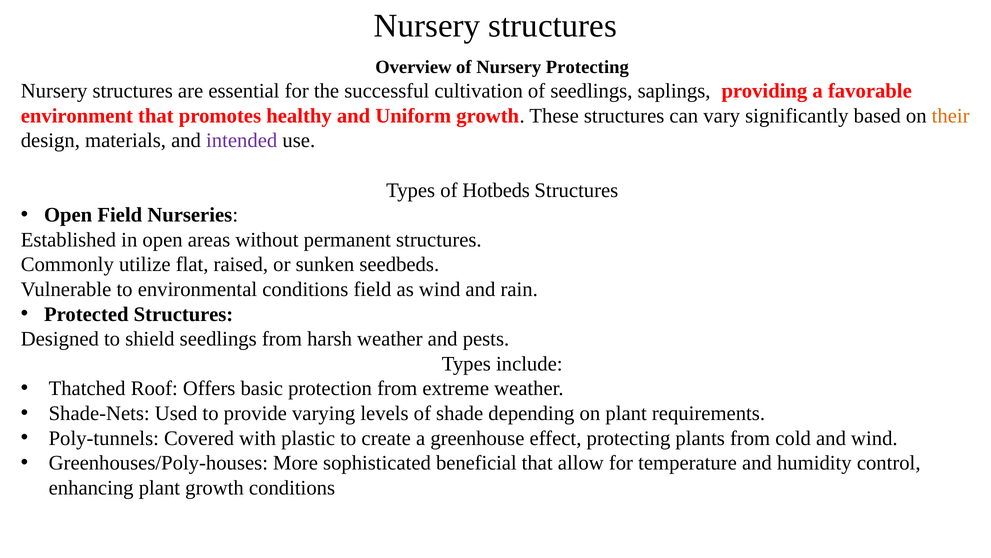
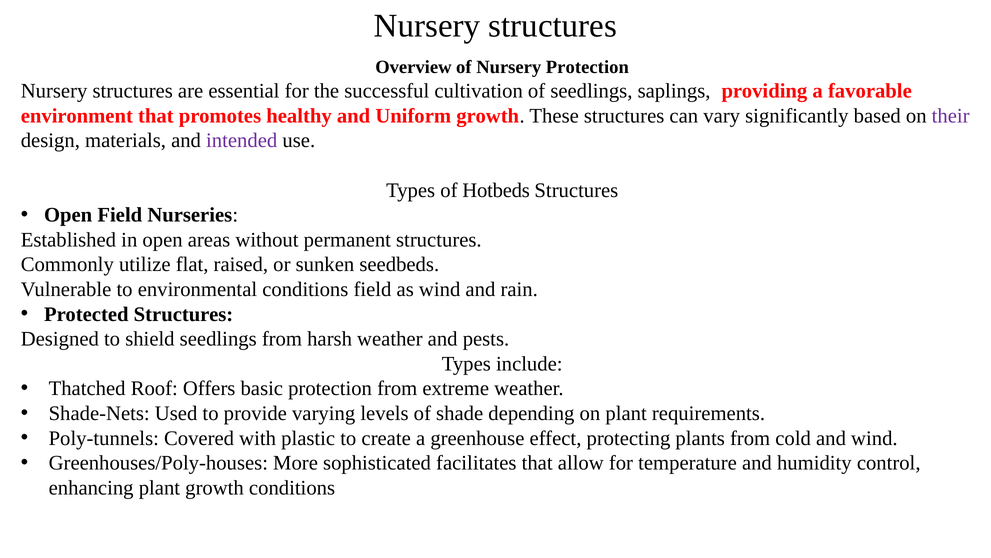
Nursery Protecting: Protecting -> Protection
their colour: orange -> purple
beneficial: beneficial -> facilitates
